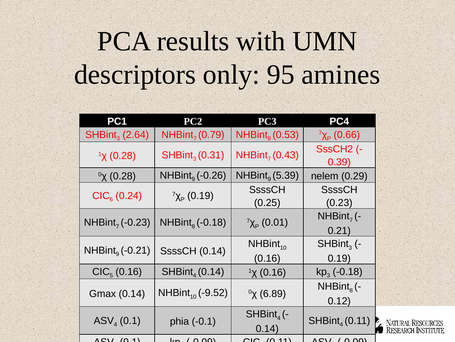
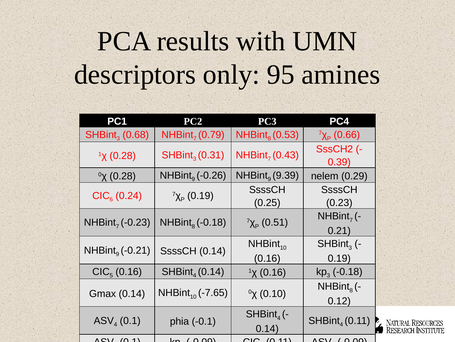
2.64: 2.64 -> 0.68
5.39: 5.39 -> 9.39
0.01: 0.01 -> 0.51
-9.52: -9.52 -> -7.65
6.89: 6.89 -> 0.10
